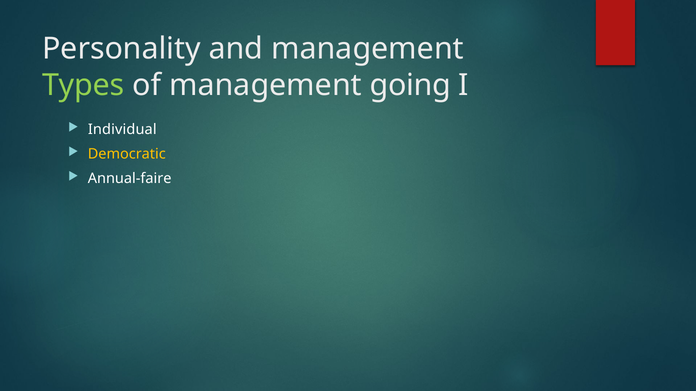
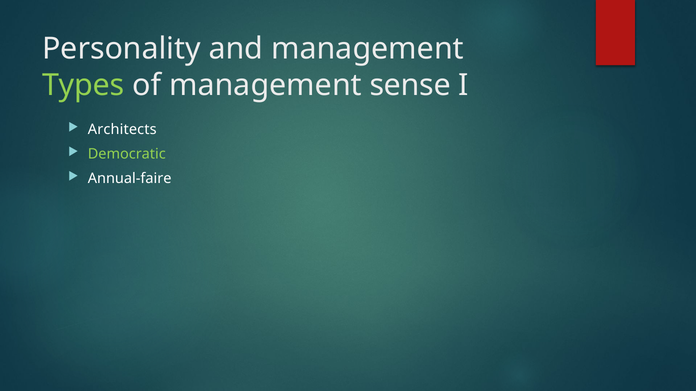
going: going -> sense
Individual: Individual -> Architects
Democratic colour: yellow -> light green
